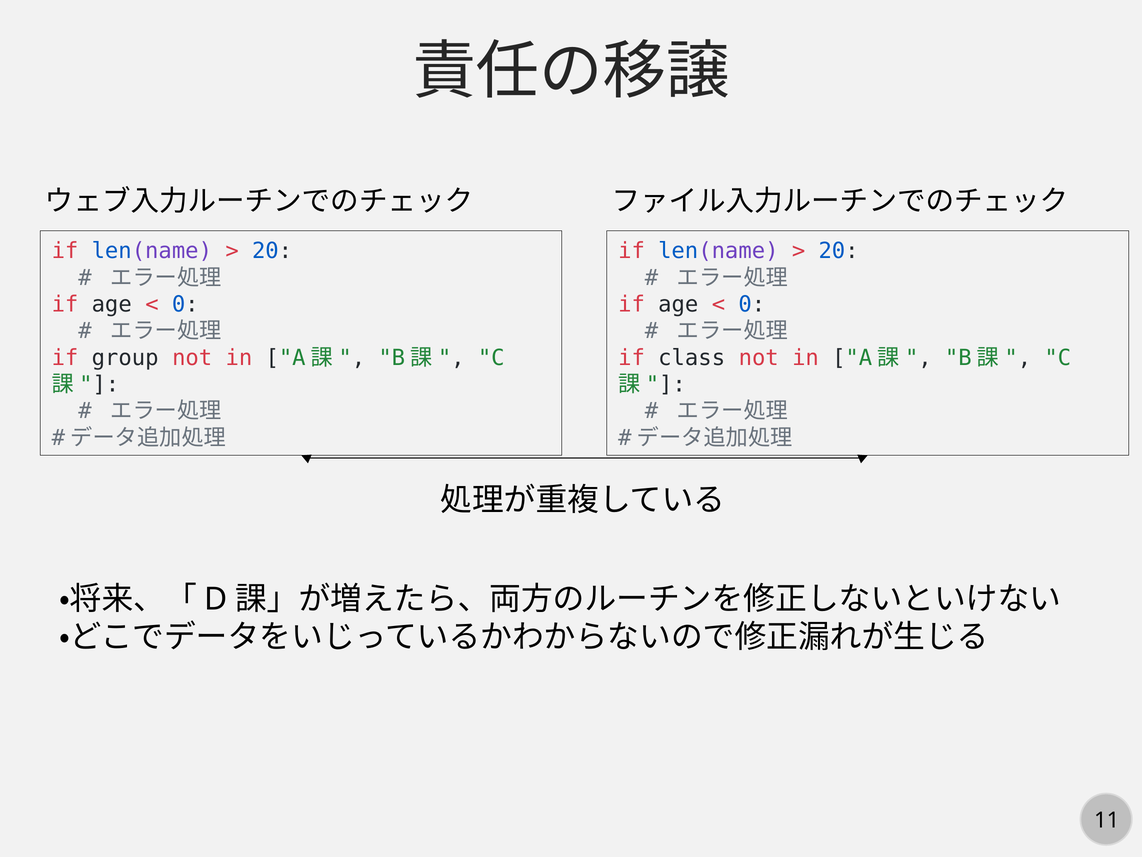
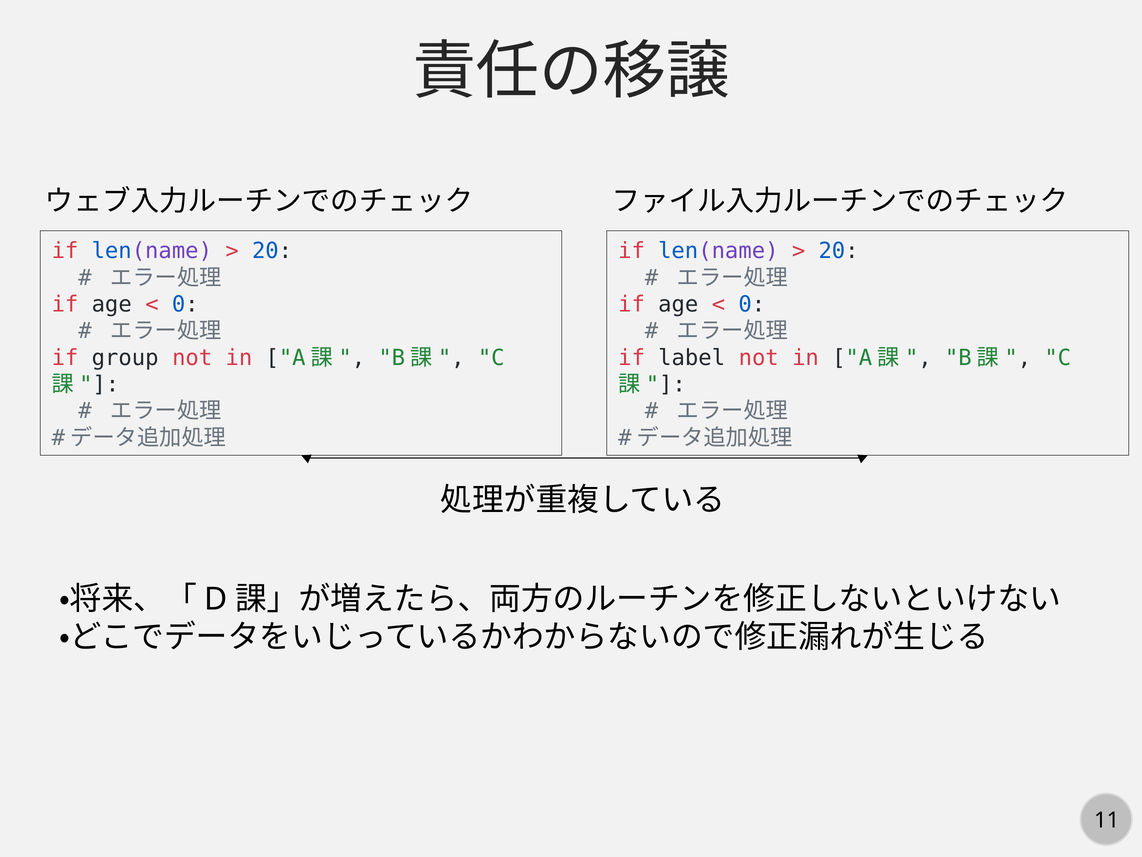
class: class -> label
